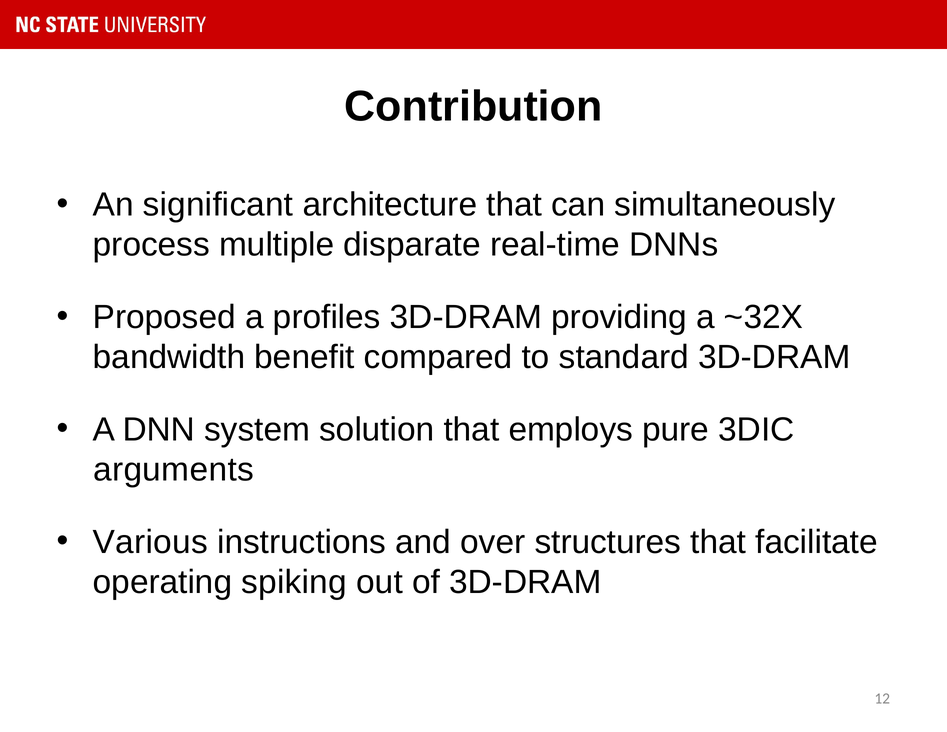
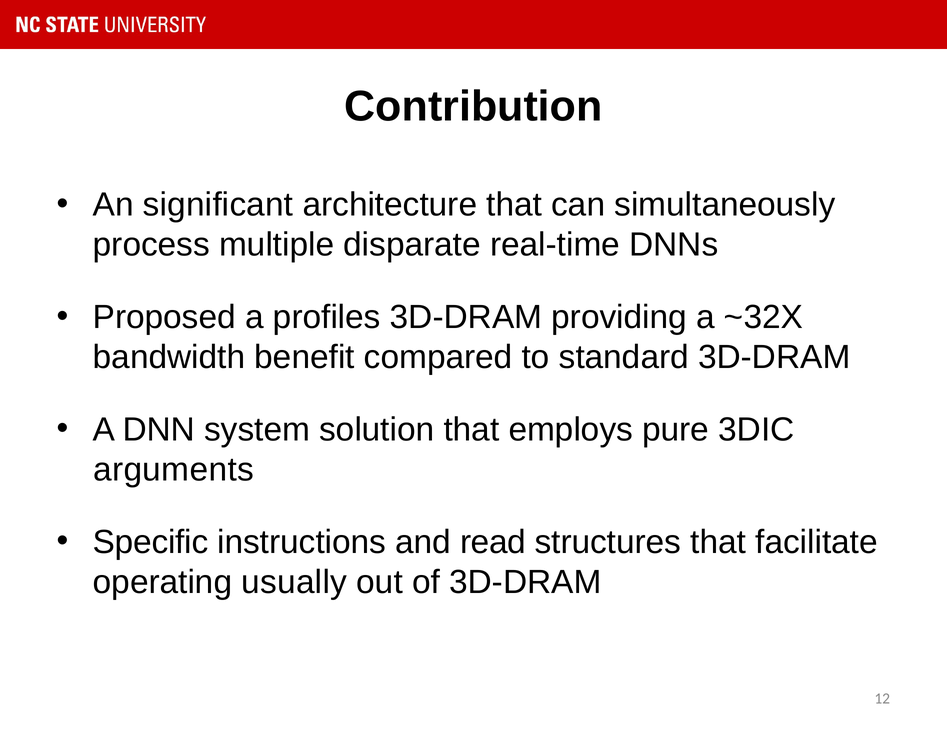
Various: Various -> Specific
over: over -> read
spiking: spiking -> usually
